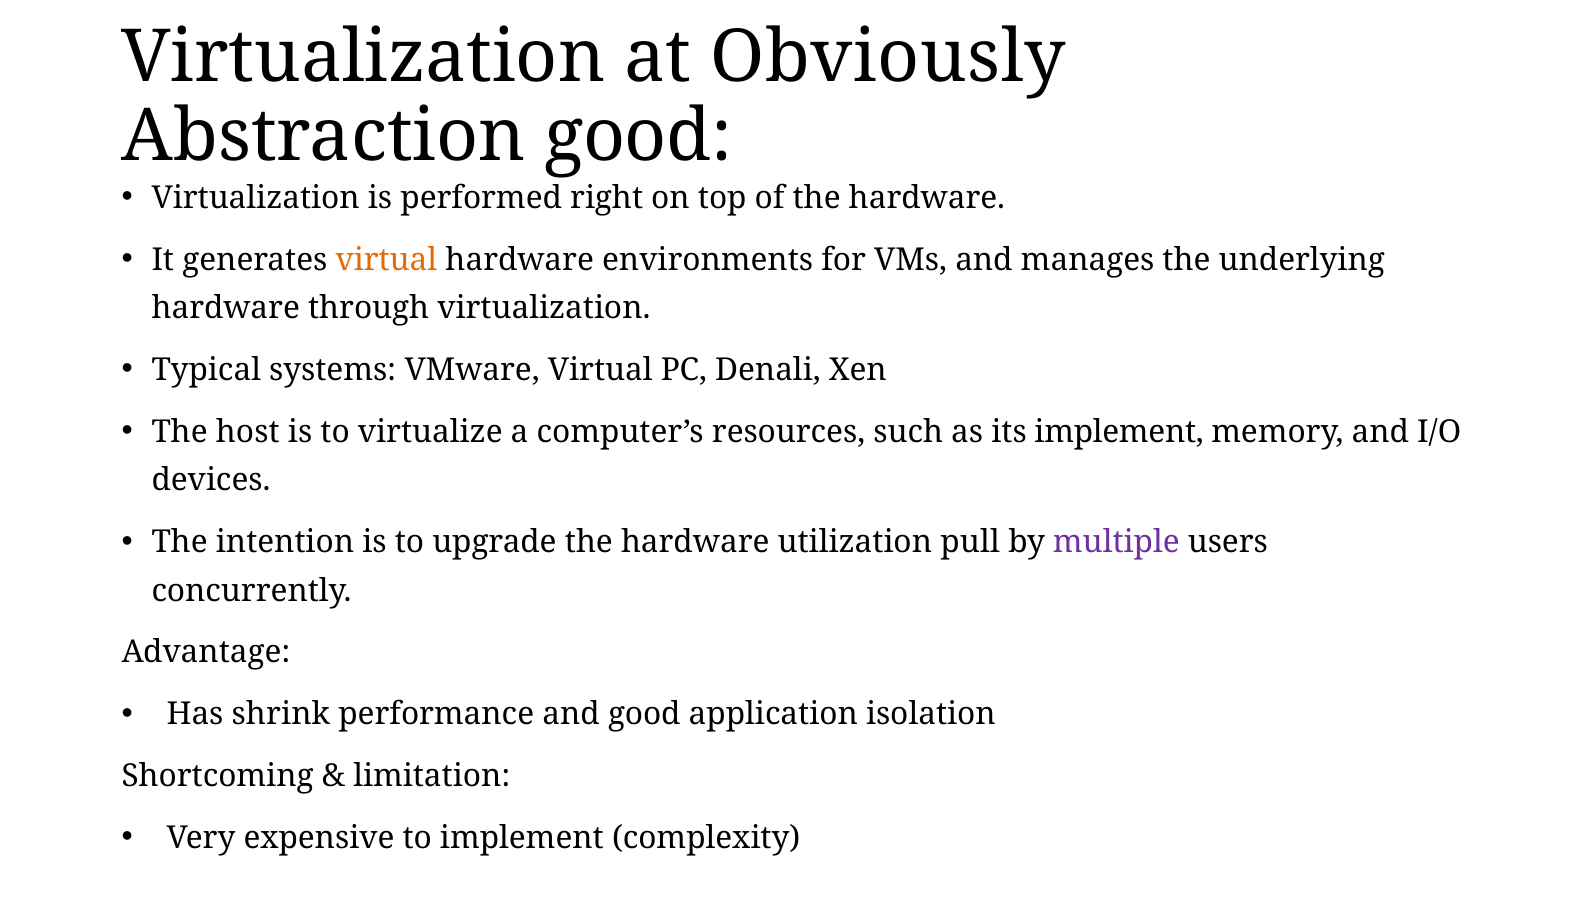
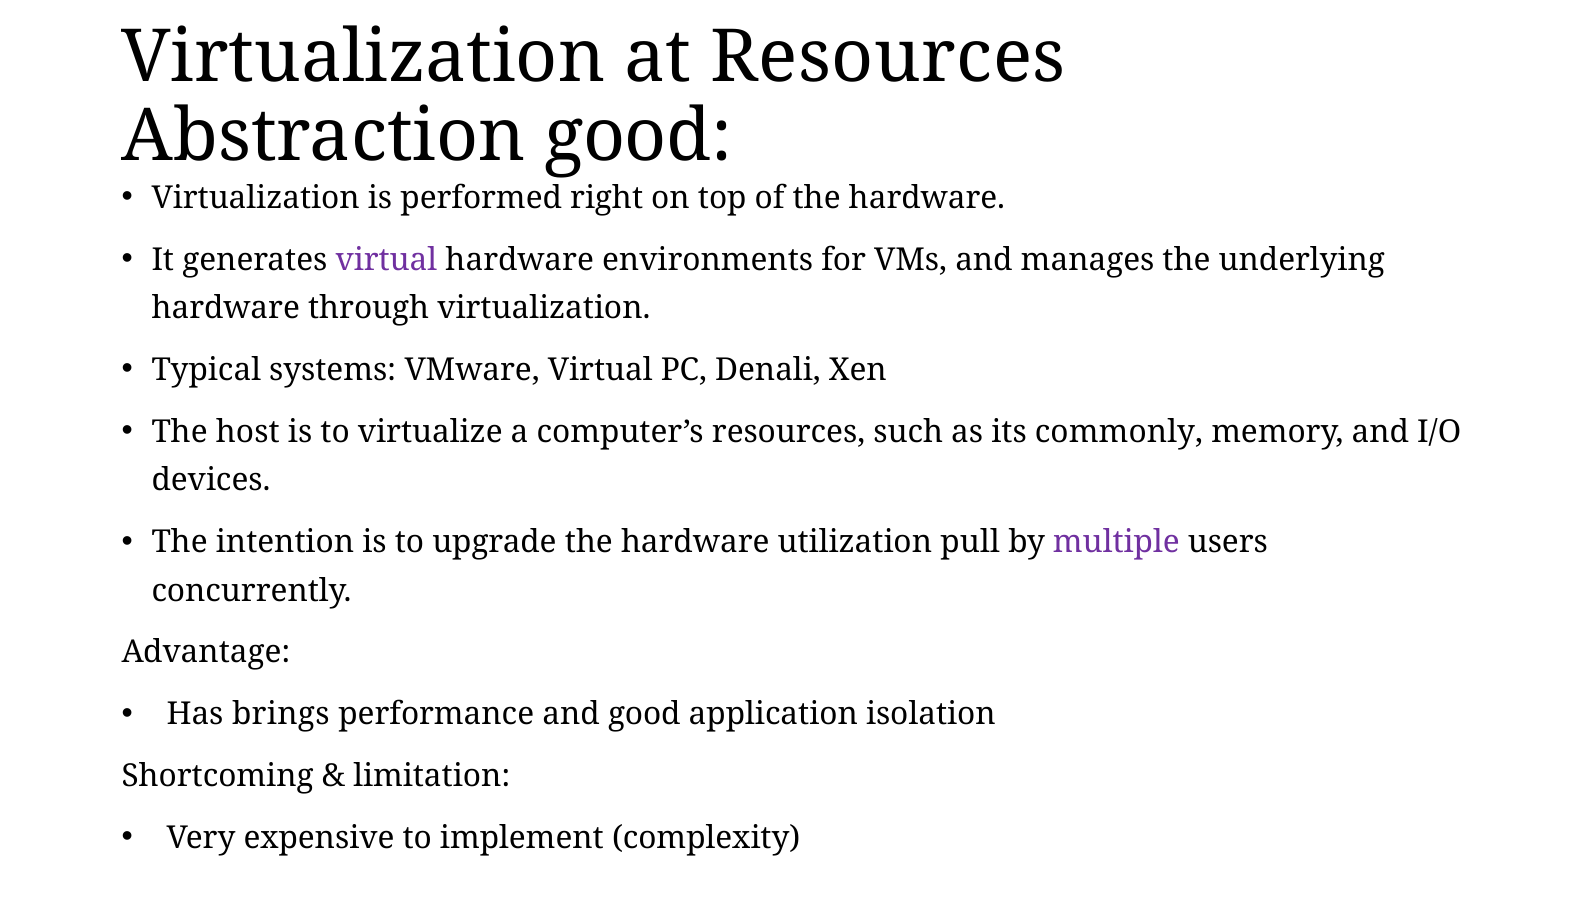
at Obviously: Obviously -> Resources
virtual at (386, 260) colour: orange -> purple
its implement: implement -> commonly
shrink: shrink -> brings
